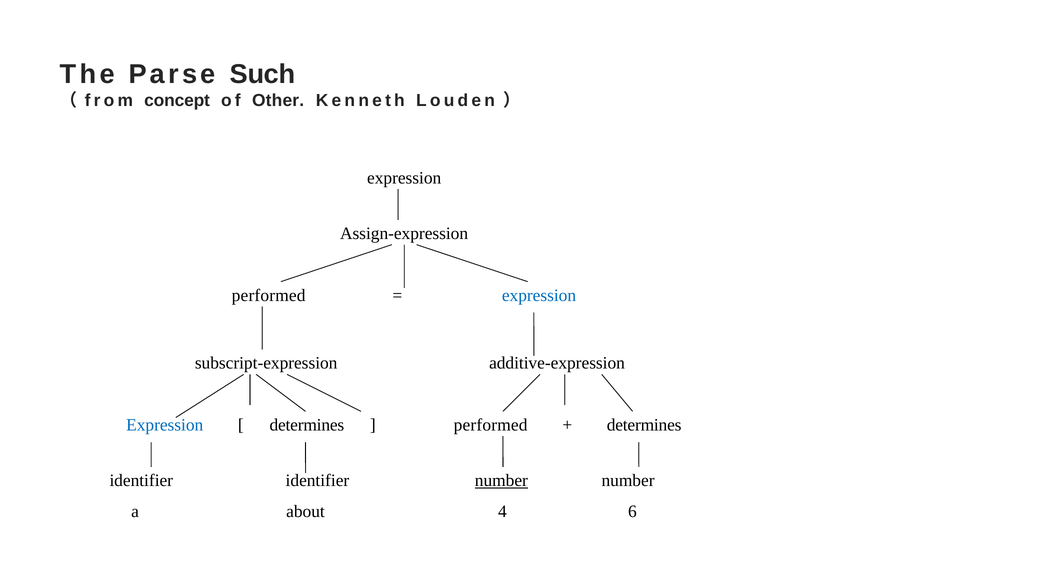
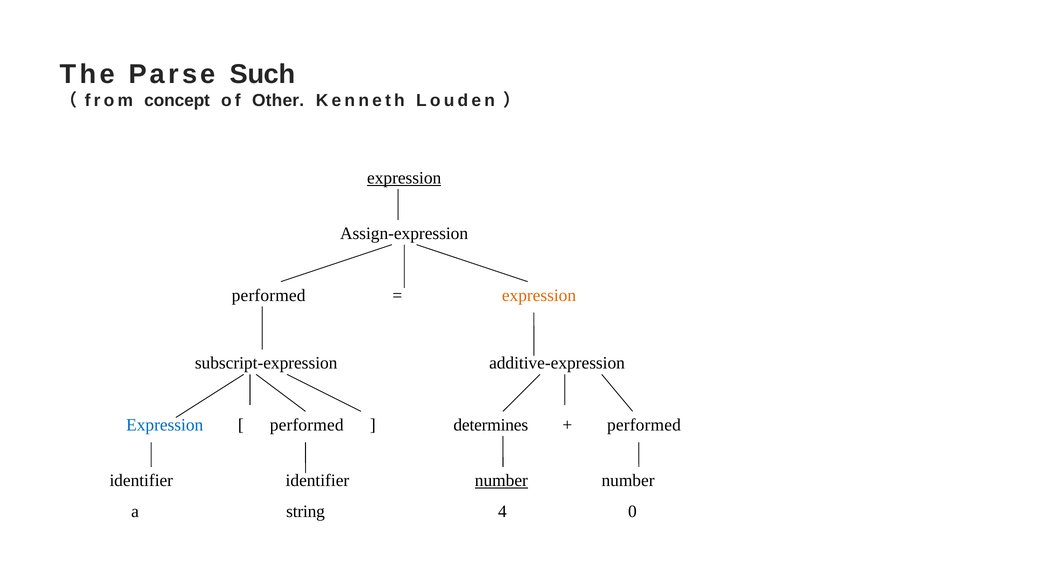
expression at (404, 178) underline: none -> present
expression at (539, 295) colour: blue -> orange
determines at (307, 425): determines -> performed
performed at (491, 425): performed -> determines
determines at (644, 425): determines -> performed
about: about -> string
6: 6 -> 0
